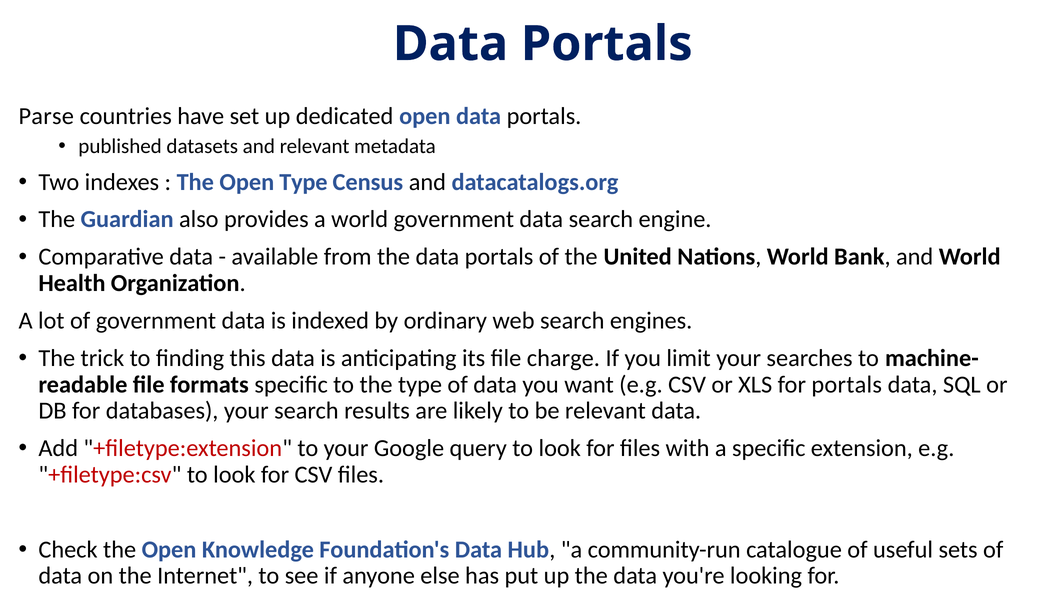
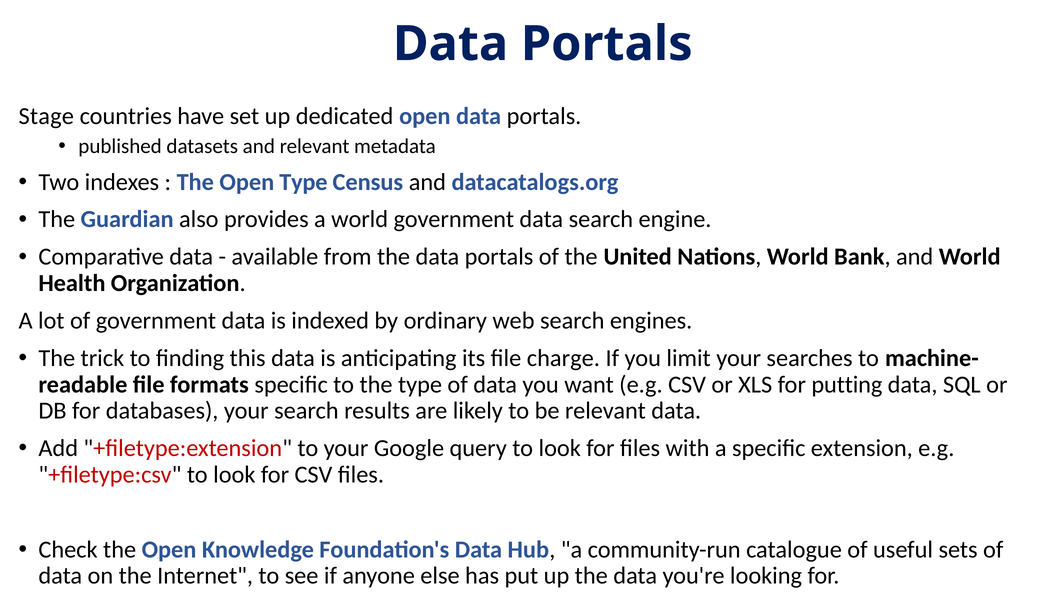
Parse: Parse -> Stage
for portals: portals -> putting
